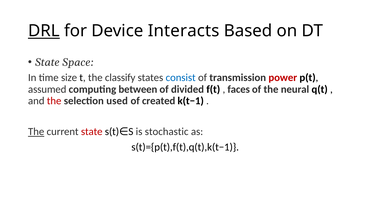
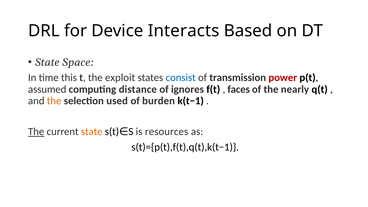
DRL underline: present -> none
size: size -> this
classify: classify -> exploit
between: between -> distance
divided: divided -> ignores
neural: neural -> nearly
the at (54, 101) colour: red -> orange
created: created -> burden
stochastic: stochastic -> resources
state at (92, 132) colour: red -> orange
